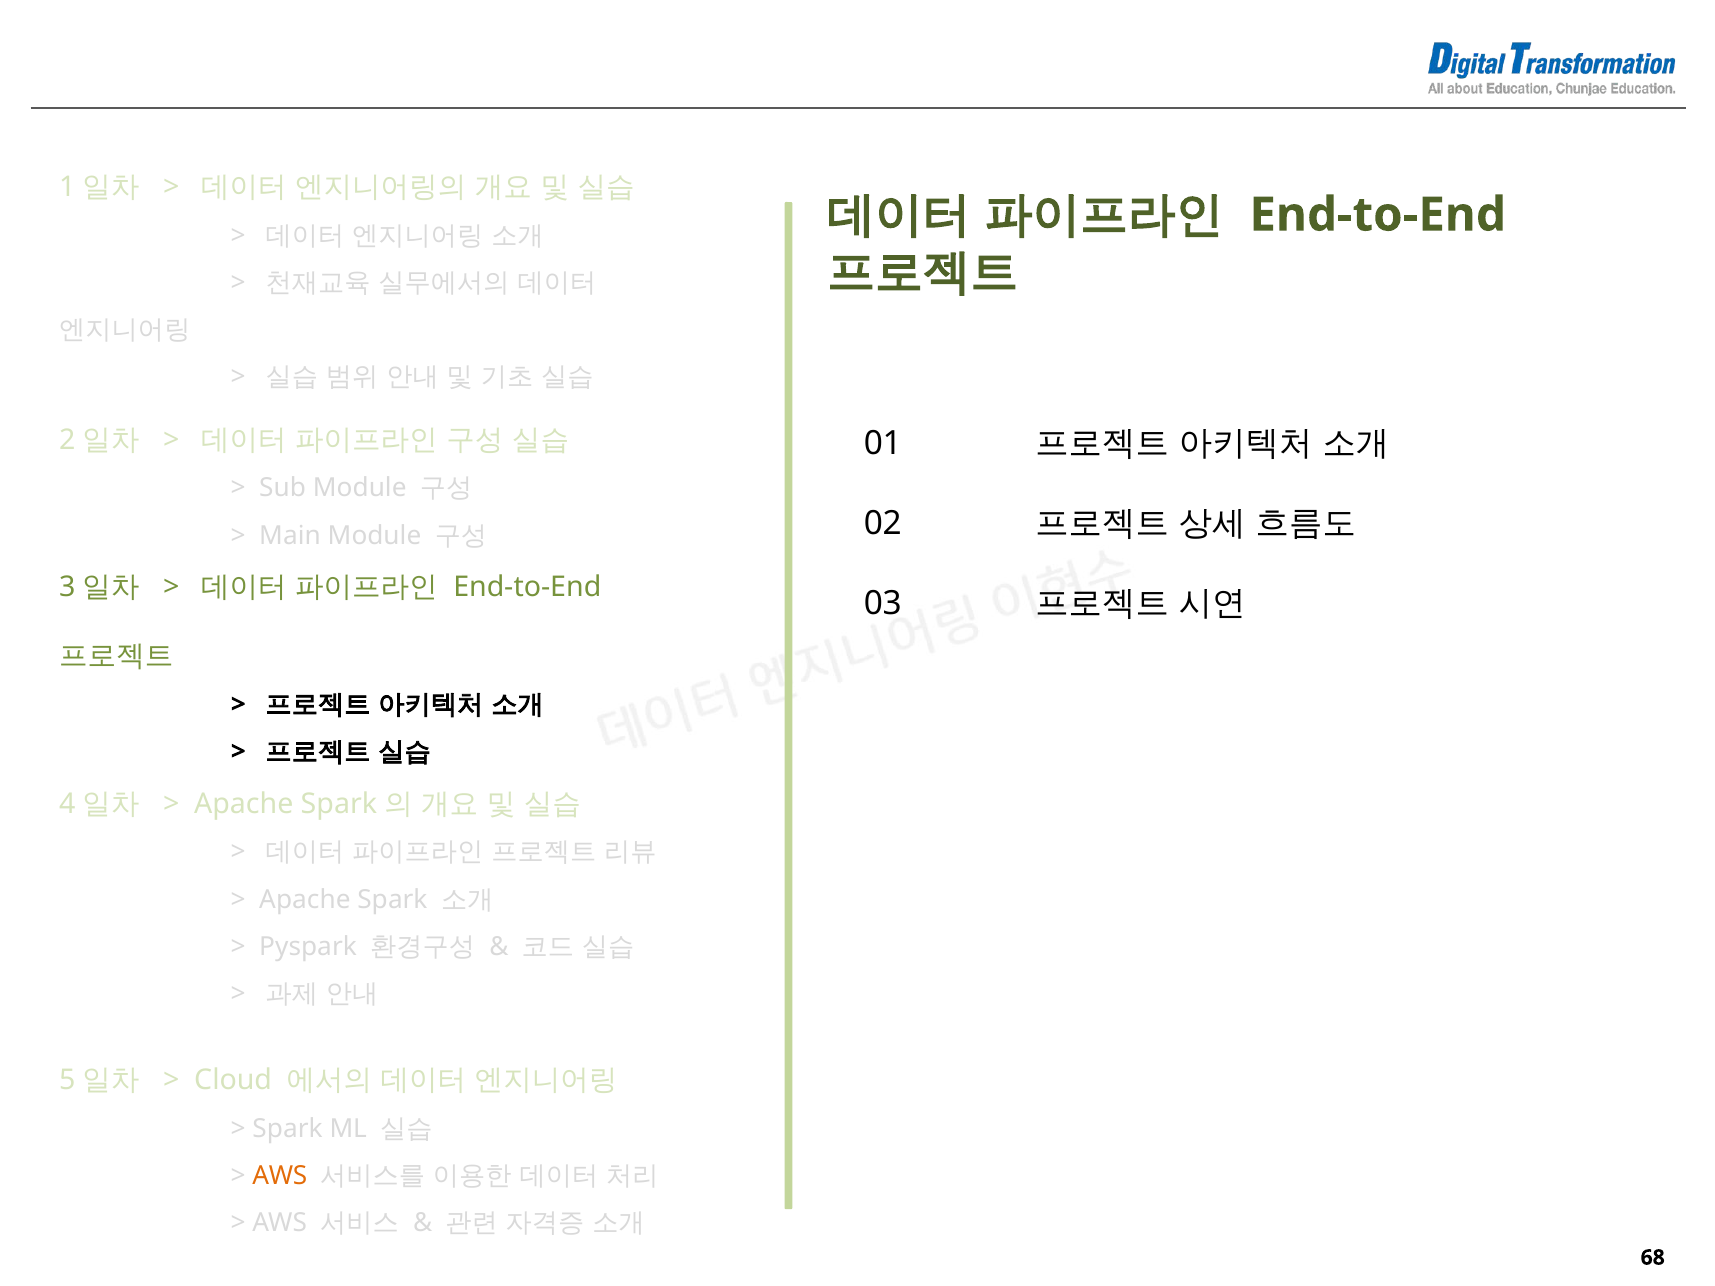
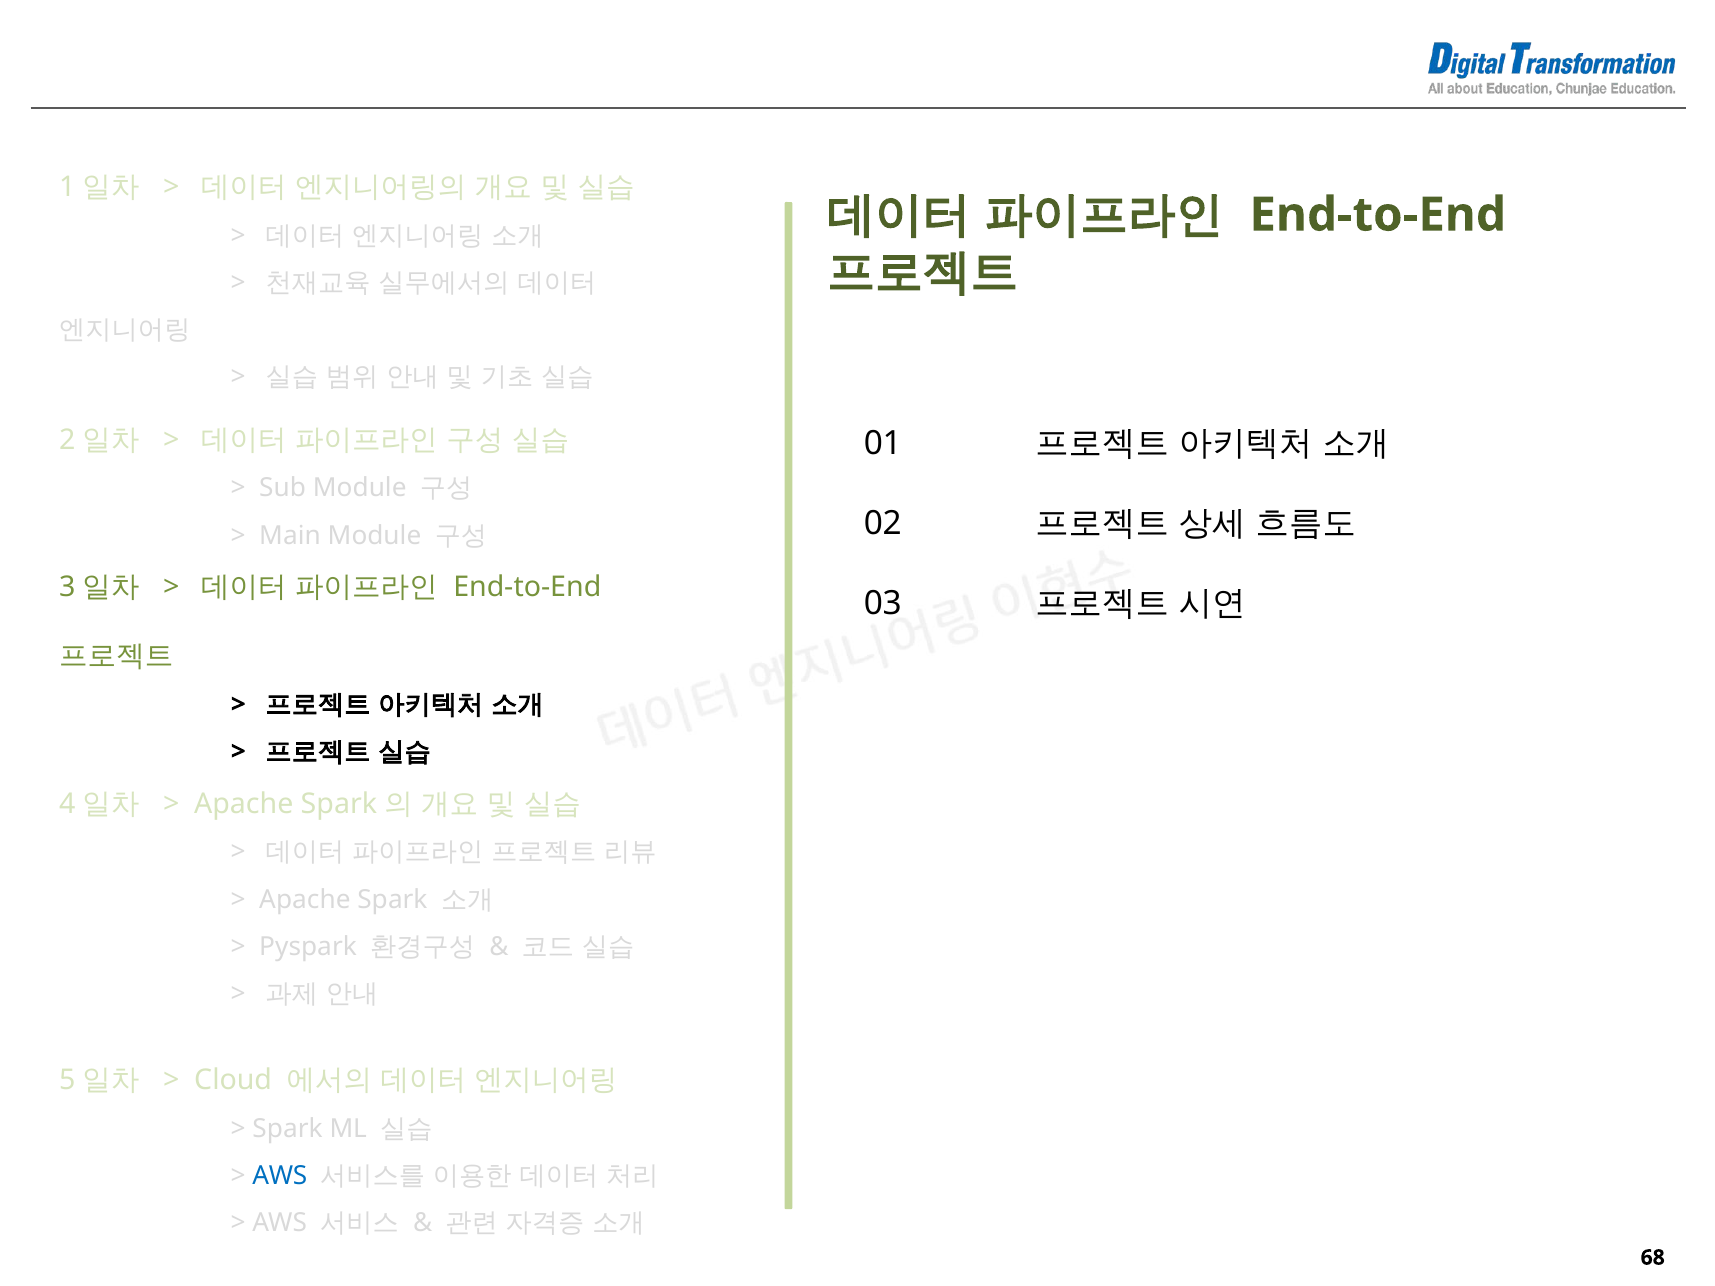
AWS at (280, 1176) colour: orange -> blue
